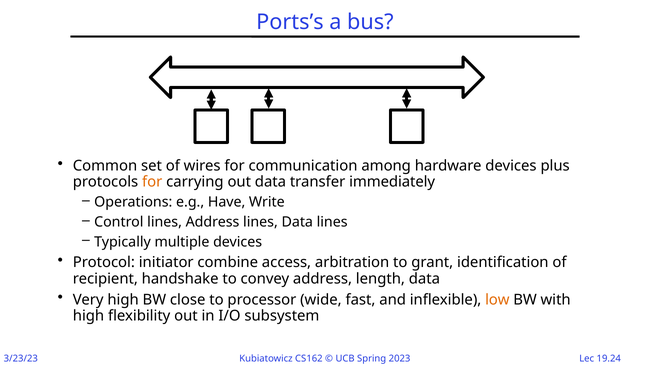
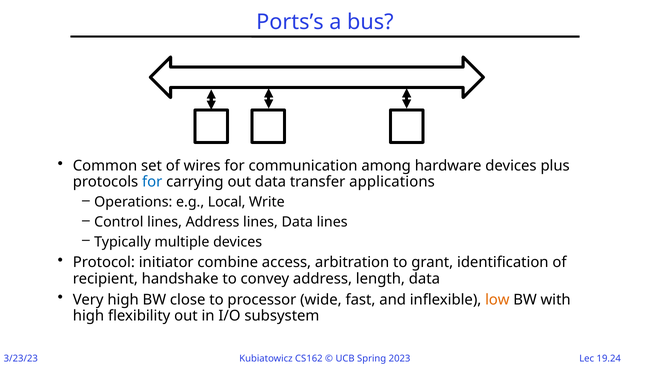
for at (152, 182) colour: orange -> blue
immediately: immediately -> applications
Have: Have -> Local
